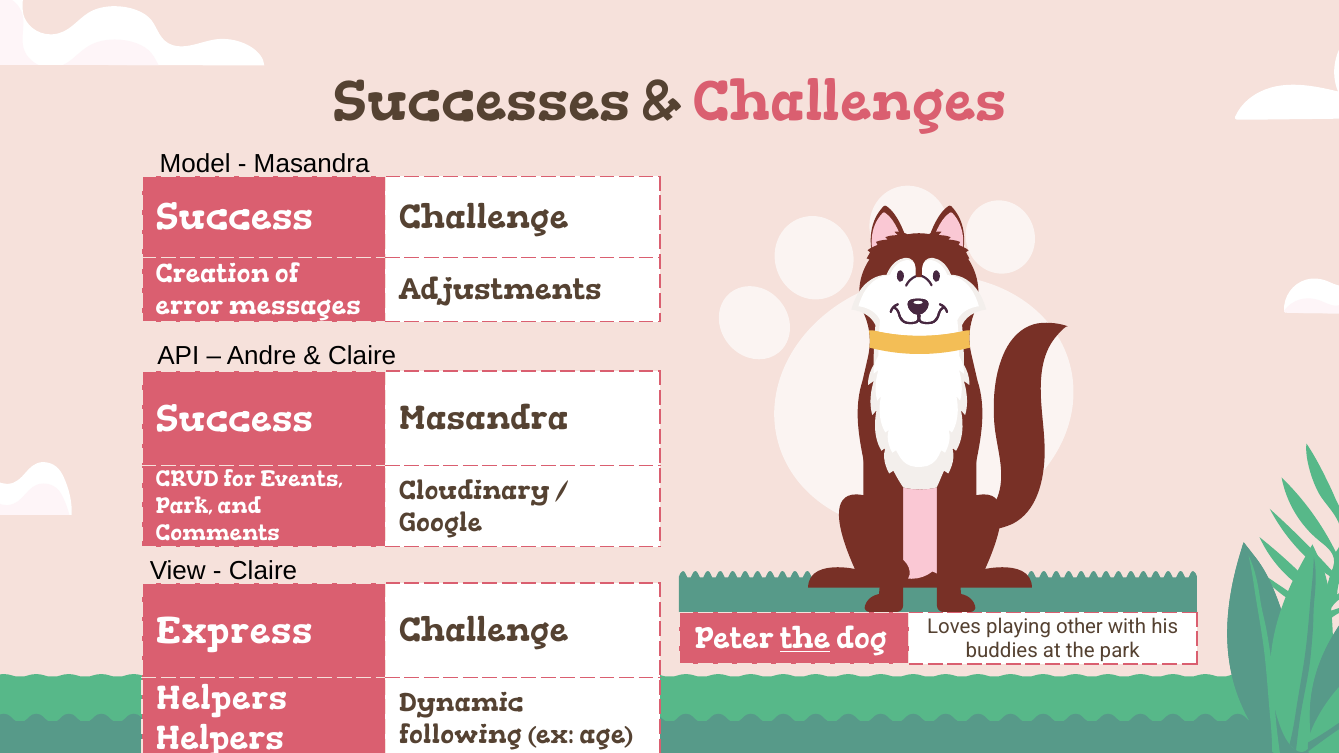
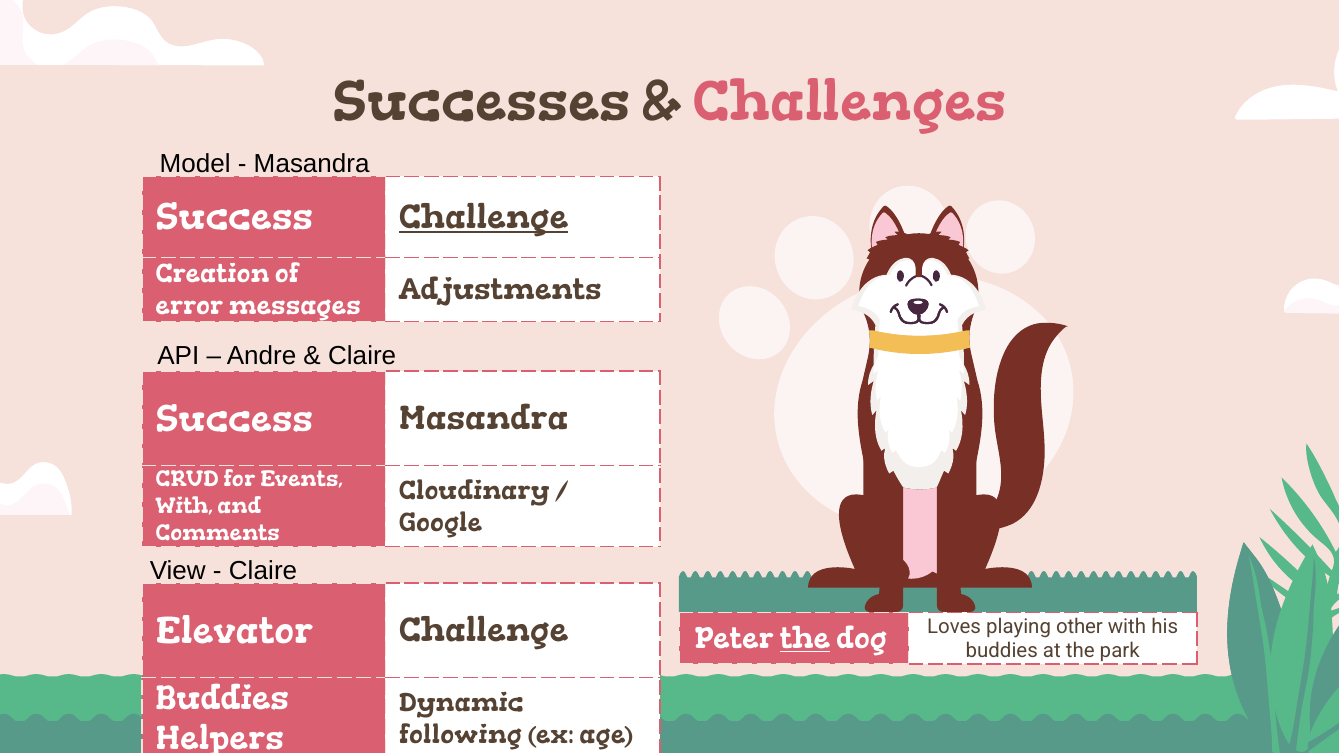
Challenge at (484, 217) underline: none -> present
Park at (184, 507): Park -> With
Express: Express -> Elevator
Helpers at (222, 699): Helpers -> Buddies
